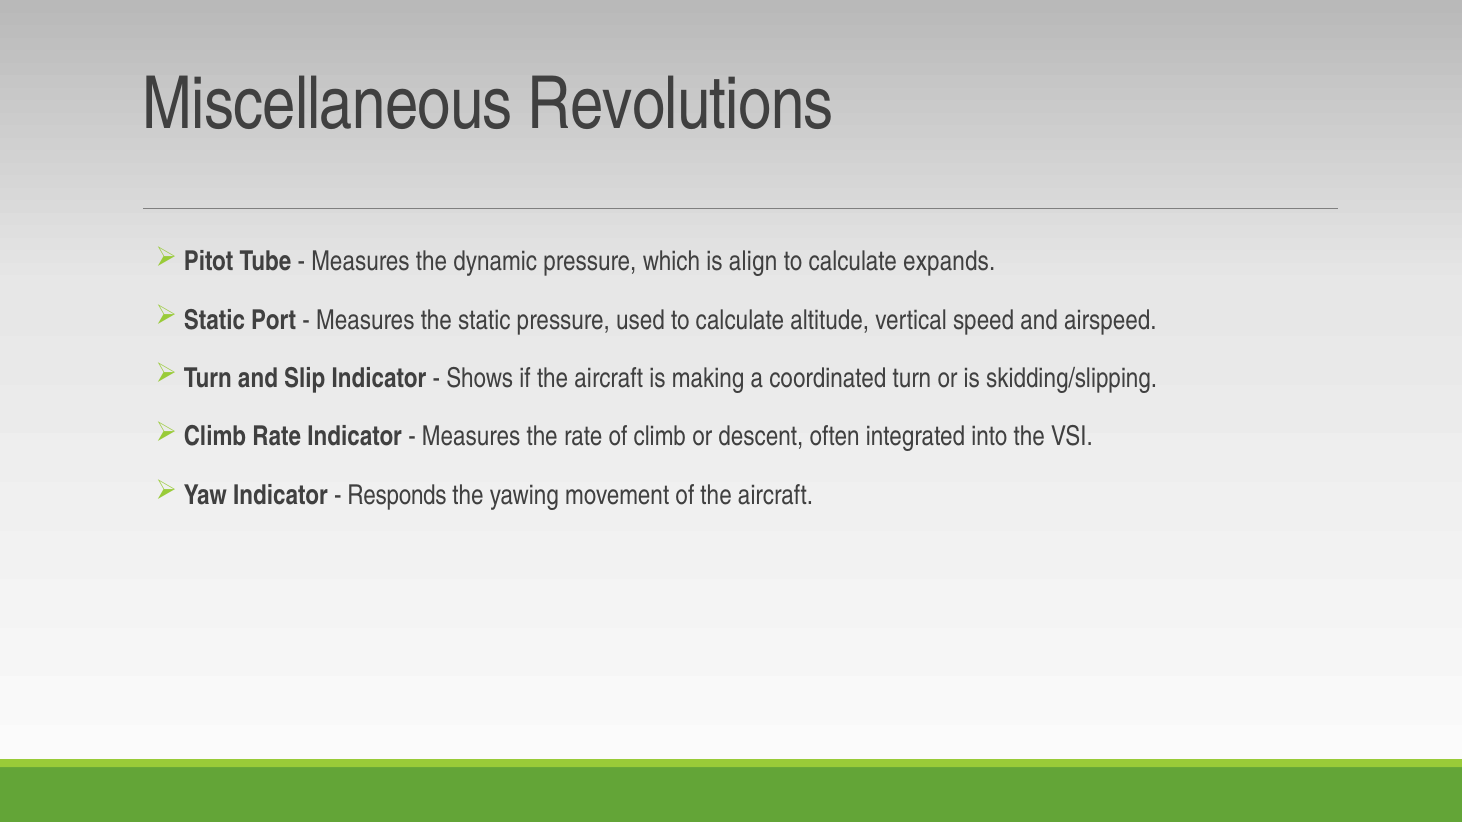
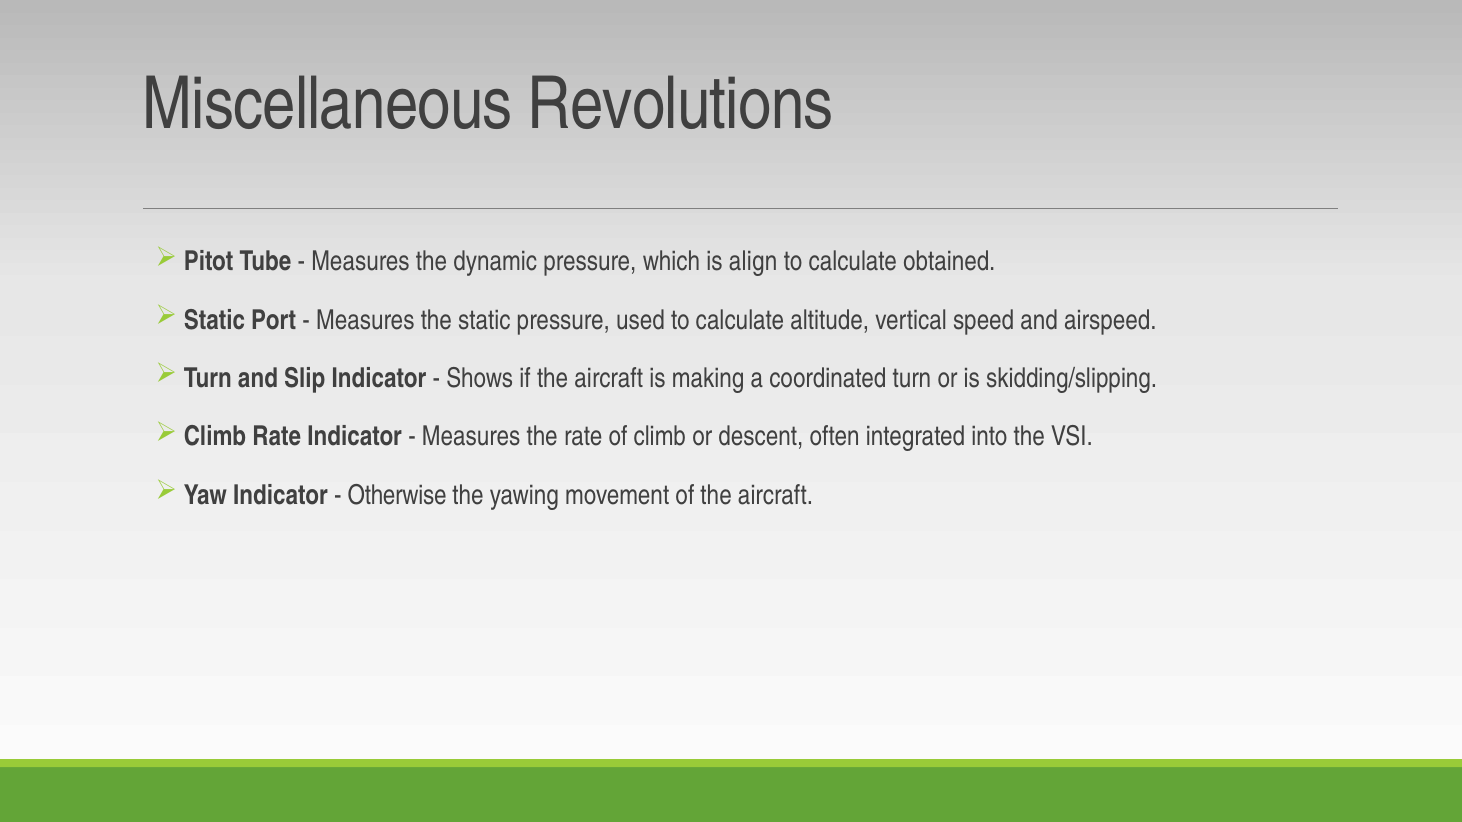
expands: expands -> obtained
Responds: Responds -> Otherwise
